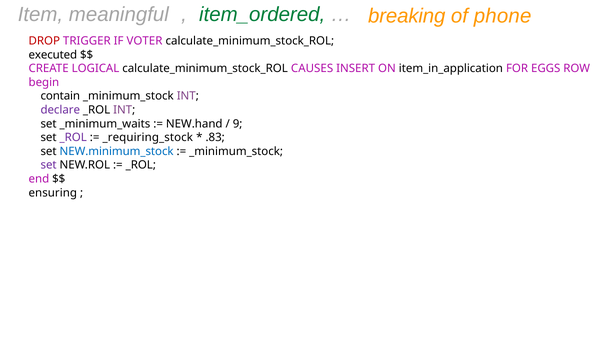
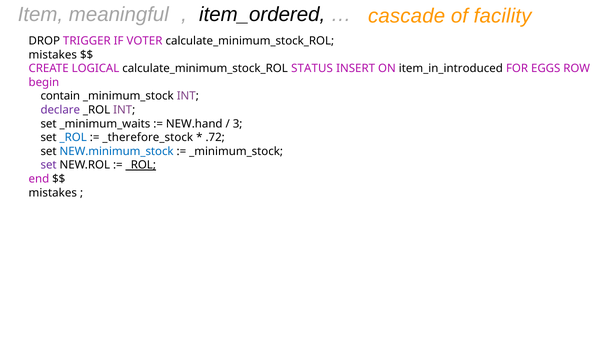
item_ordered colour: green -> black
breaking: breaking -> cascade
phone: phone -> facility
DROP colour: red -> black
executed at (53, 55): executed -> mistakes
CAUSES: CAUSES -> STATUS
item_in_application: item_in_application -> item_in_introduced
9: 9 -> 3
_ROL at (73, 137) colour: purple -> blue
_requiring_stock: _requiring_stock -> _therefore_stock
.83: .83 -> .72
_ROL at (141, 165) underline: none -> present
ensuring at (53, 193): ensuring -> mistakes
